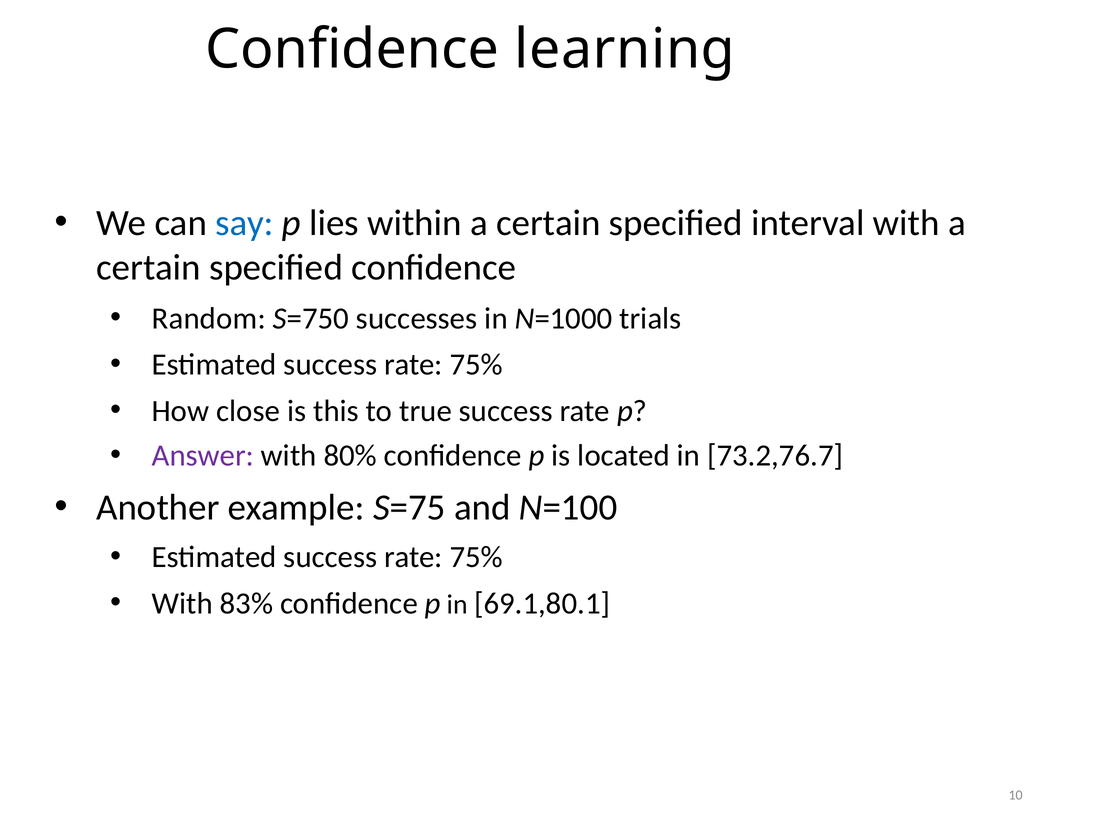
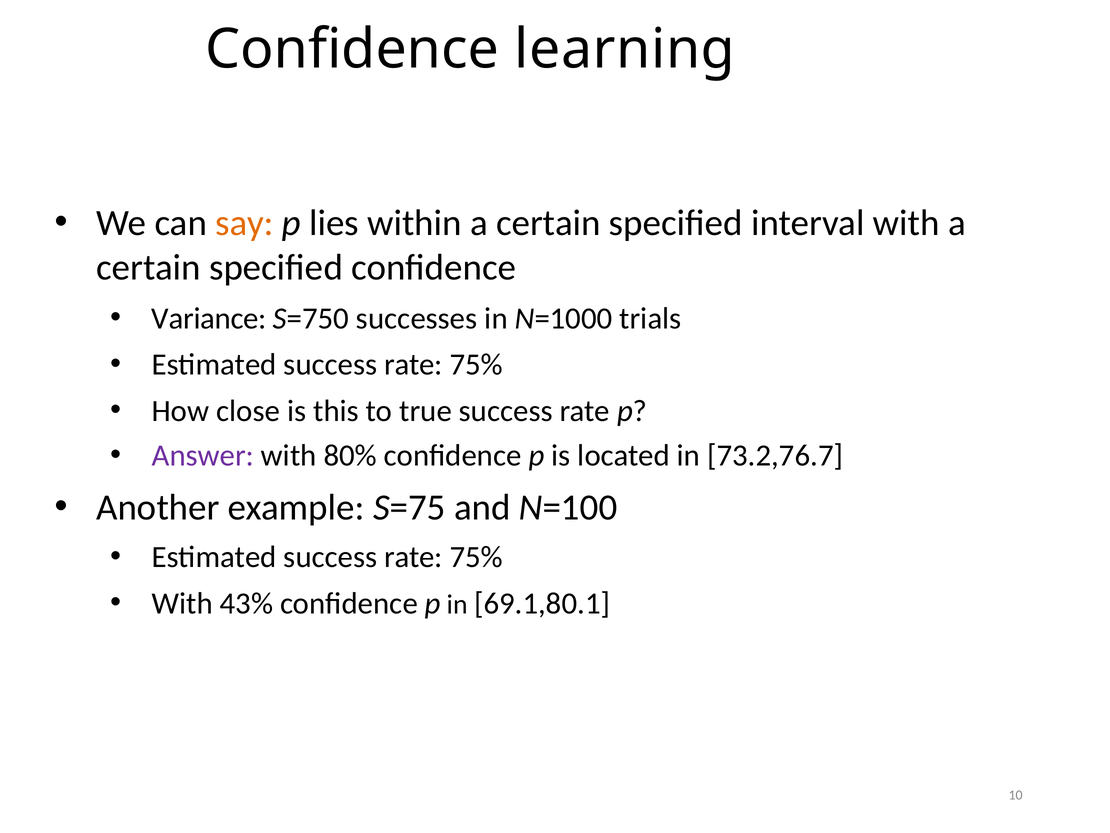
say colour: blue -> orange
Random: Random -> Variance
83%: 83% -> 43%
